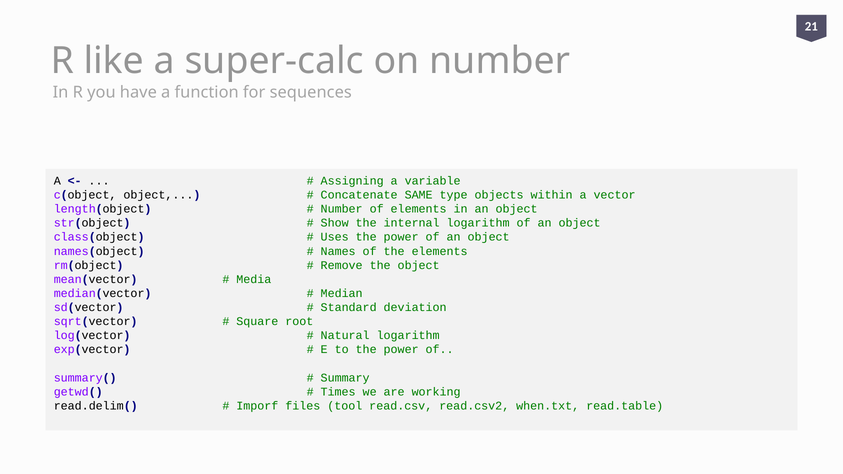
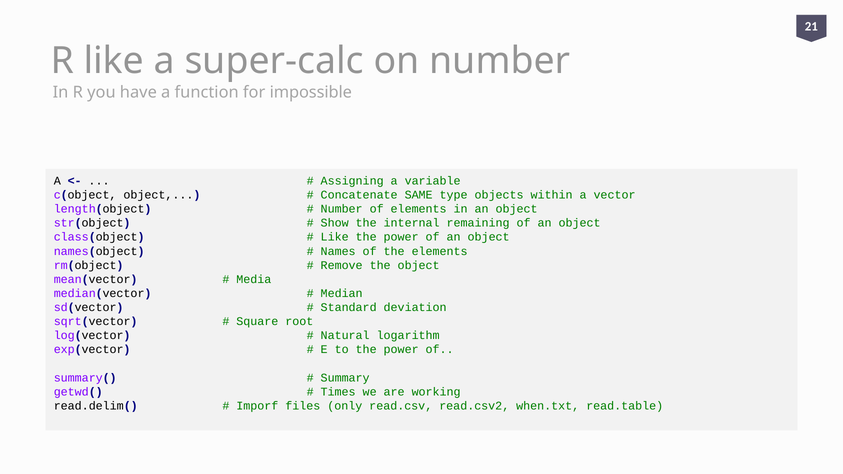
sequences: sequences -> impossible
internal logarithm: logarithm -> remaining
Uses at (335, 237): Uses -> Like
tool: tool -> only
